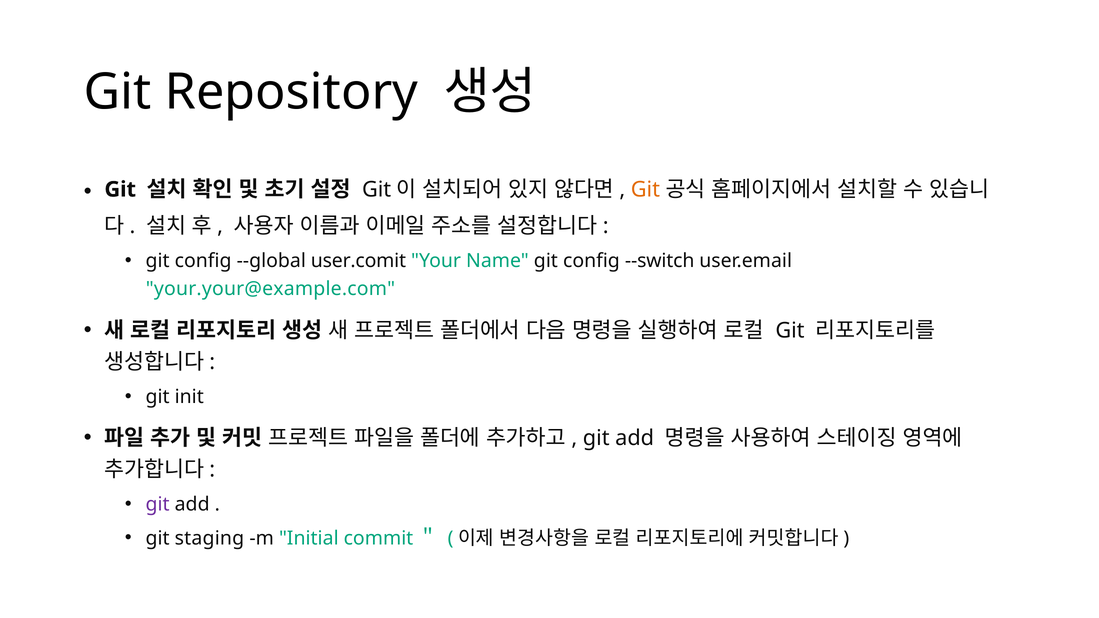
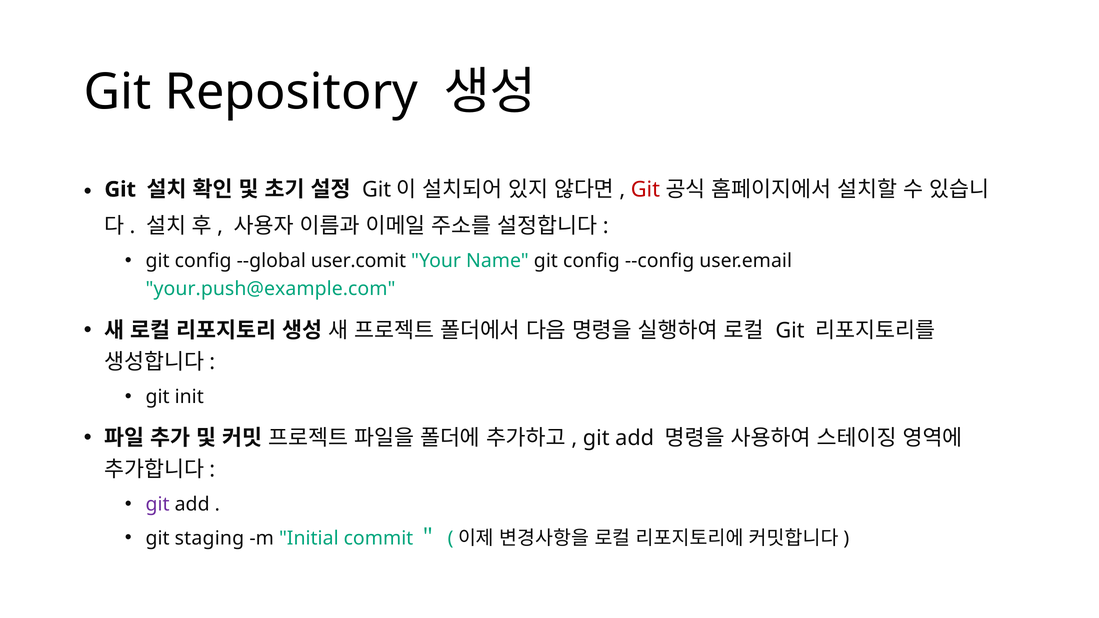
Git at (645, 190) colour: orange -> red
--switch: --switch -> --config
your.your@example.com: your.your@example.com -> your.push@example.com
